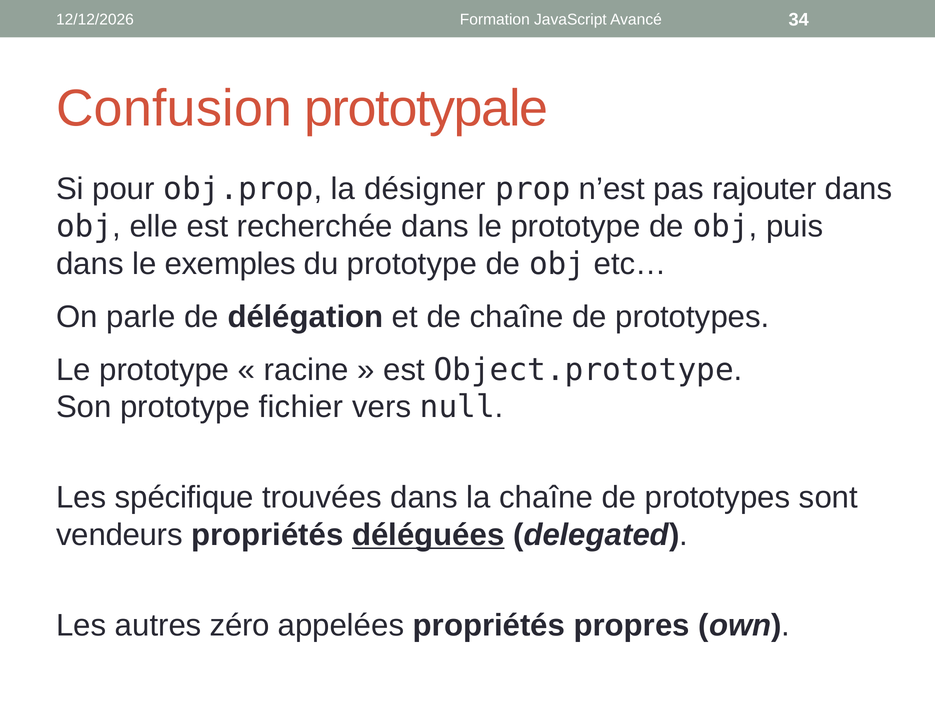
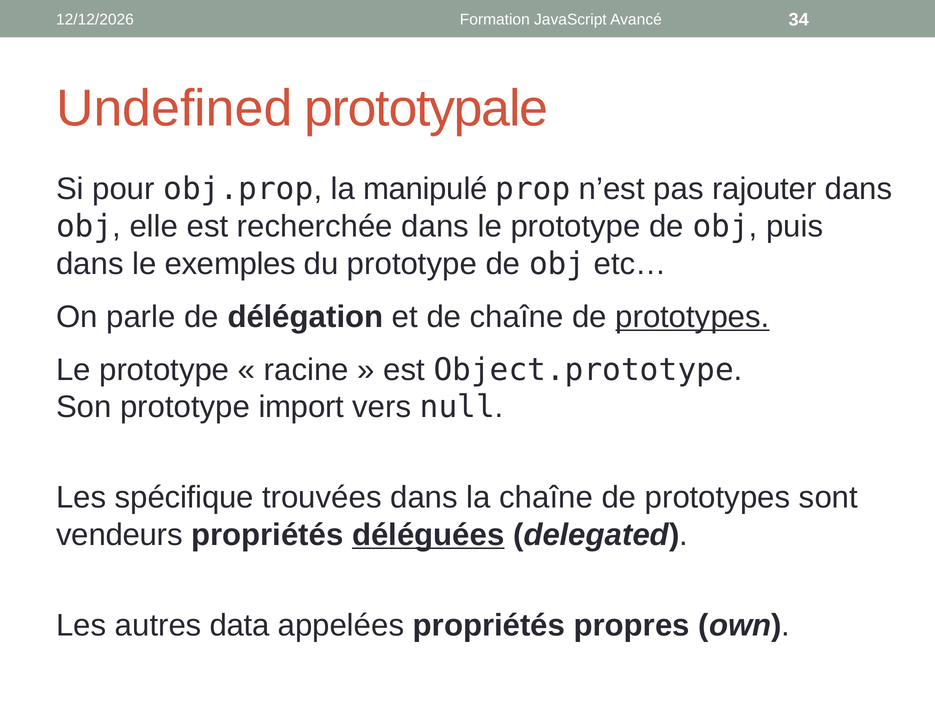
Confusion: Confusion -> Undefined
désigner: désigner -> manipulé
prototypes at (692, 317) underline: none -> present
fichier: fichier -> import
zéro: zéro -> data
